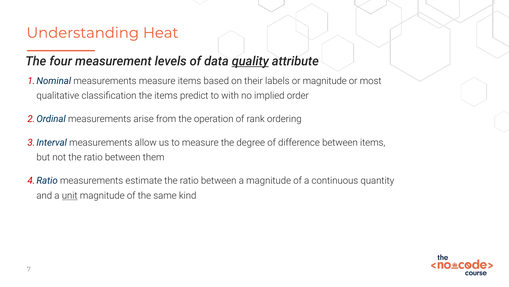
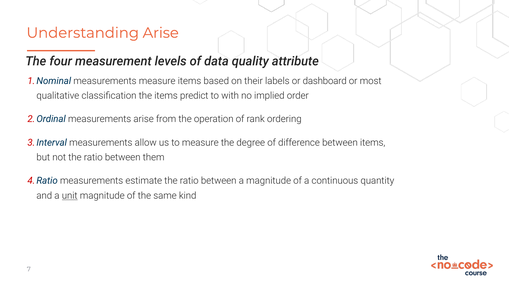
Understanding Heat: Heat -> Arise
quality underline: present -> none
or magnitude: magnitude -> dashboard
